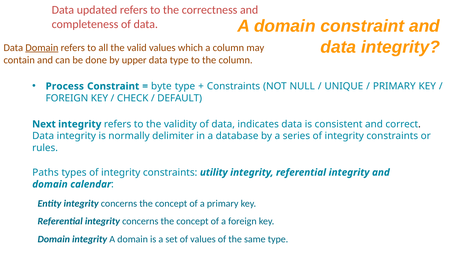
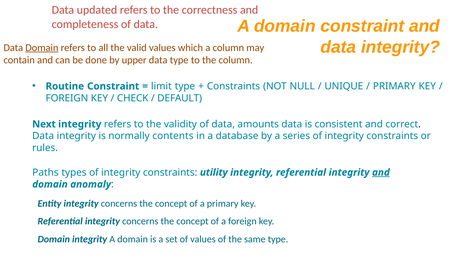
Process: Process -> Routine
byte: byte -> limit
indicates: indicates -> amounts
delimiter: delimiter -> contents
and at (381, 173) underline: none -> present
calendar: calendar -> anomaly
